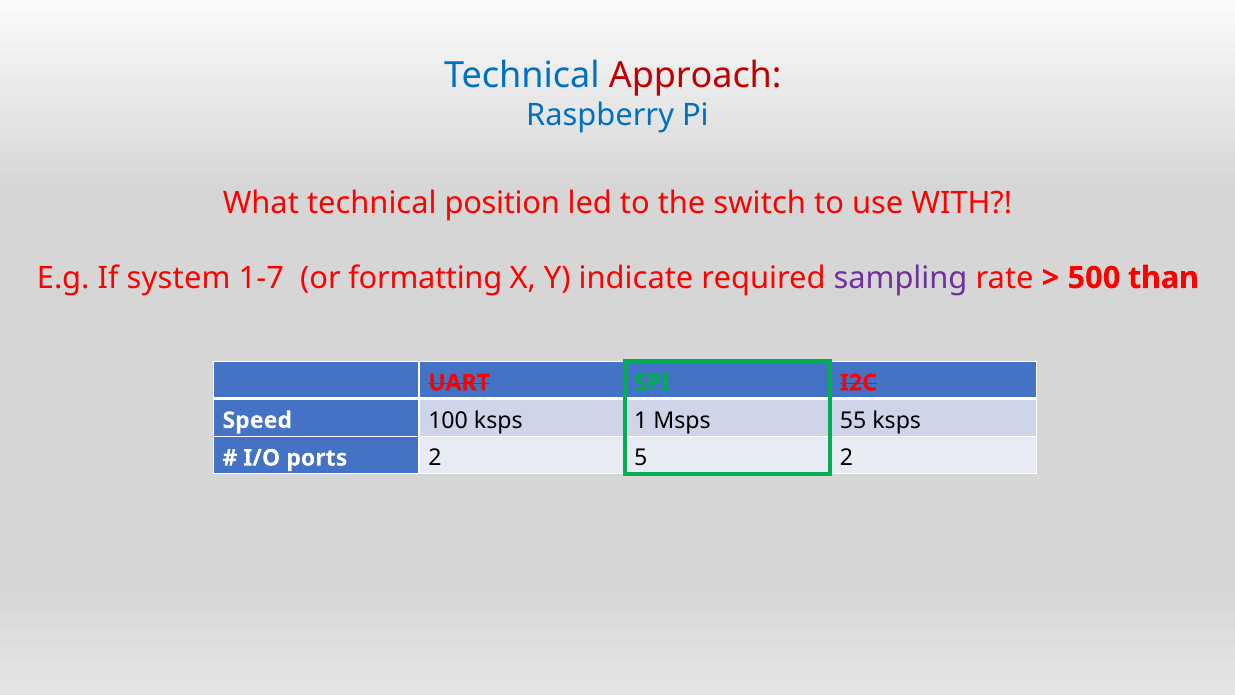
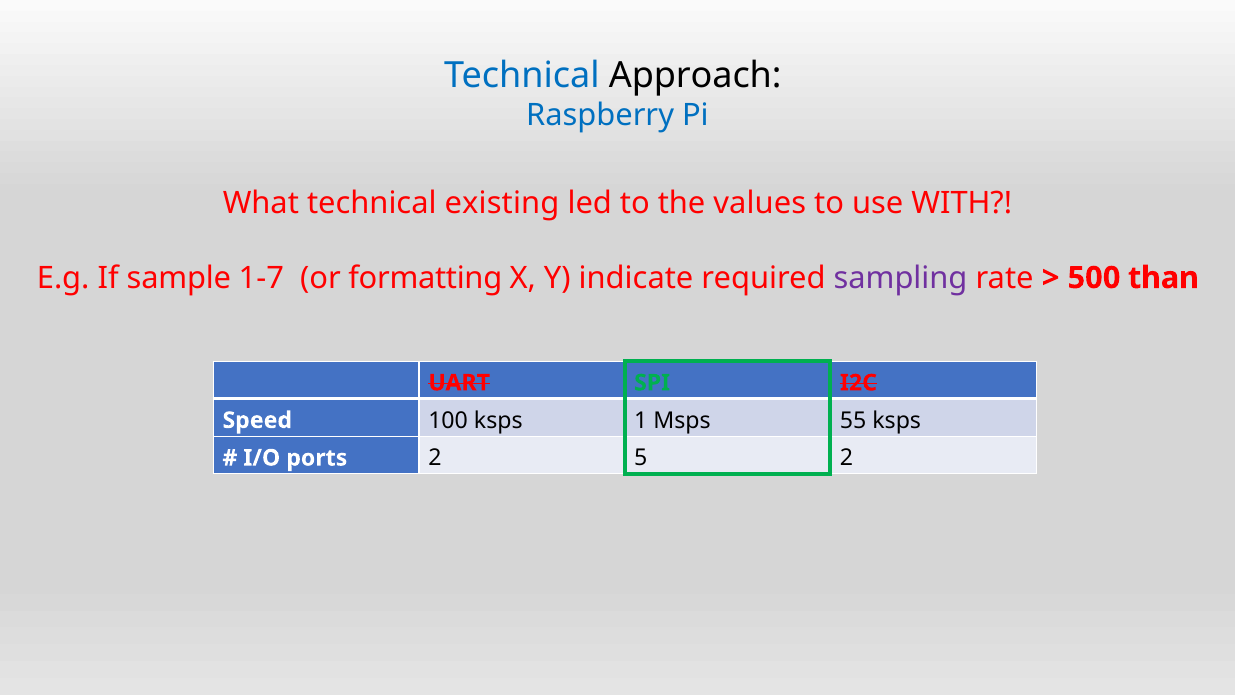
Approach colour: red -> black
position: position -> existing
switch: switch -> values
system: system -> sample
